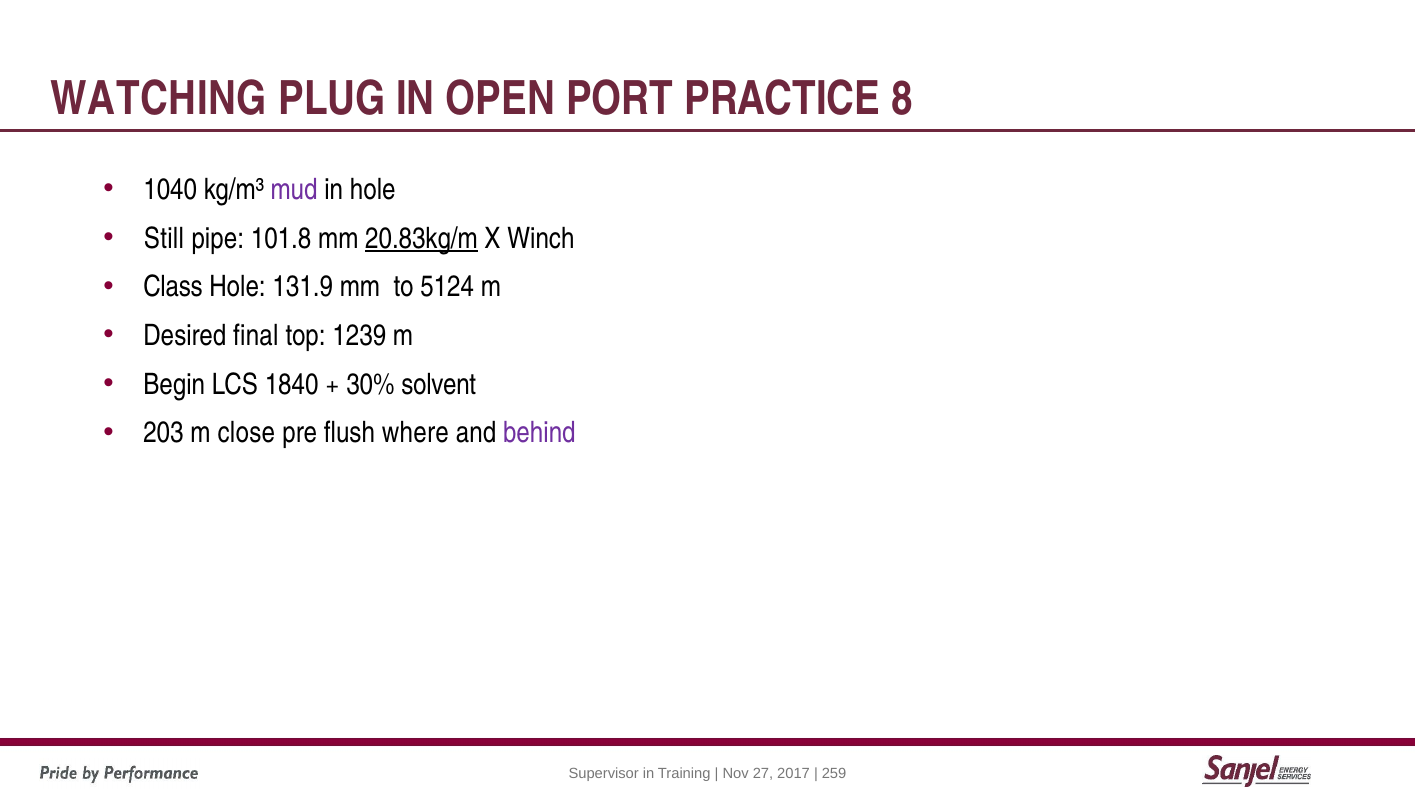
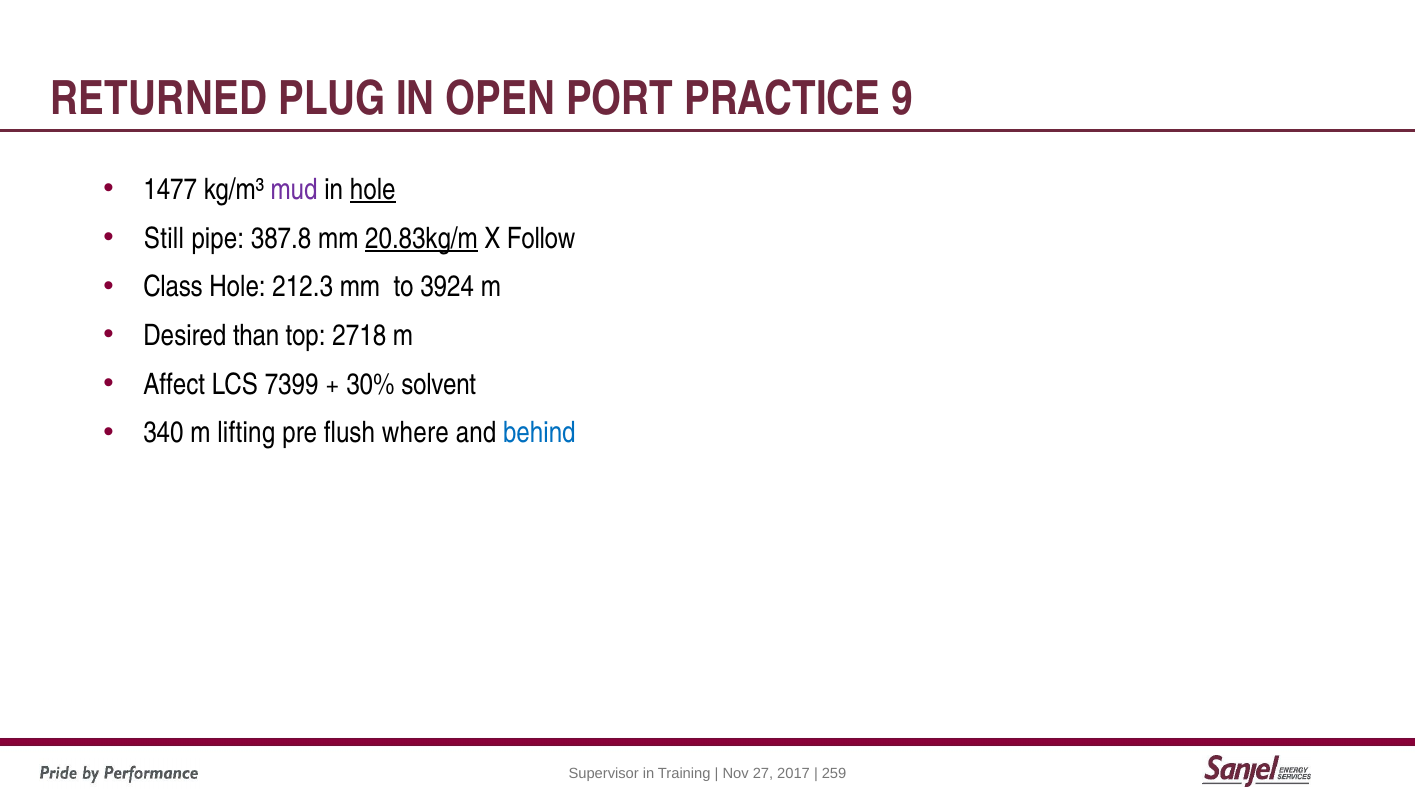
WATCHING: WATCHING -> RETURNED
8: 8 -> 9
1040: 1040 -> 1477
hole at (373, 190) underline: none -> present
101.8: 101.8 -> 387.8
Winch: Winch -> Follow
131.9: 131.9 -> 212.3
5124: 5124 -> 3924
final: final -> than
1239: 1239 -> 2718
Begin: Begin -> Affect
1840: 1840 -> 7399
203: 203 -> 340
close: close -> lifting
behind colour: purple -> blue
